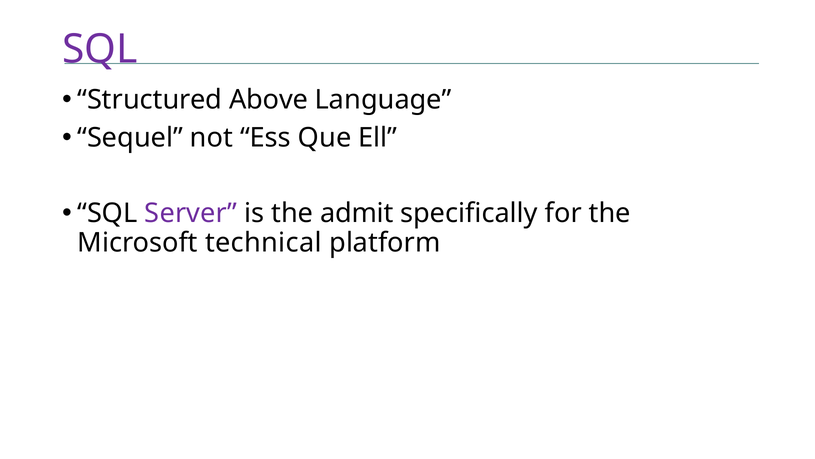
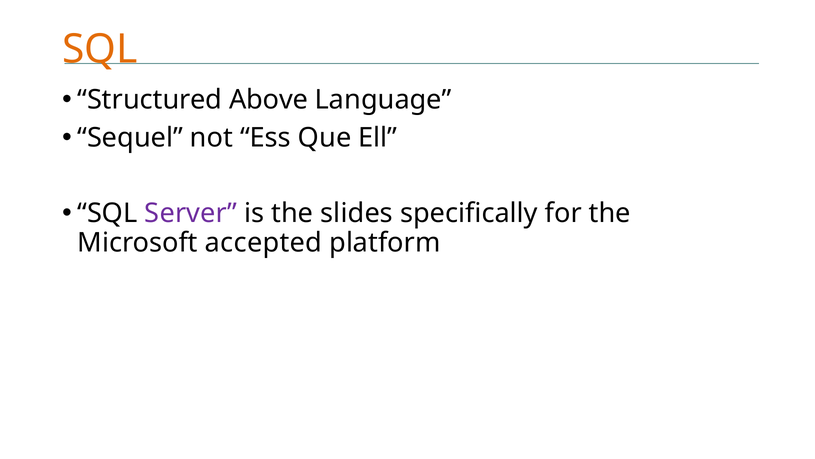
SQL at (100, 49) colour: purple -> orange
admit: admit -> slides
technical: technical -> accepted
